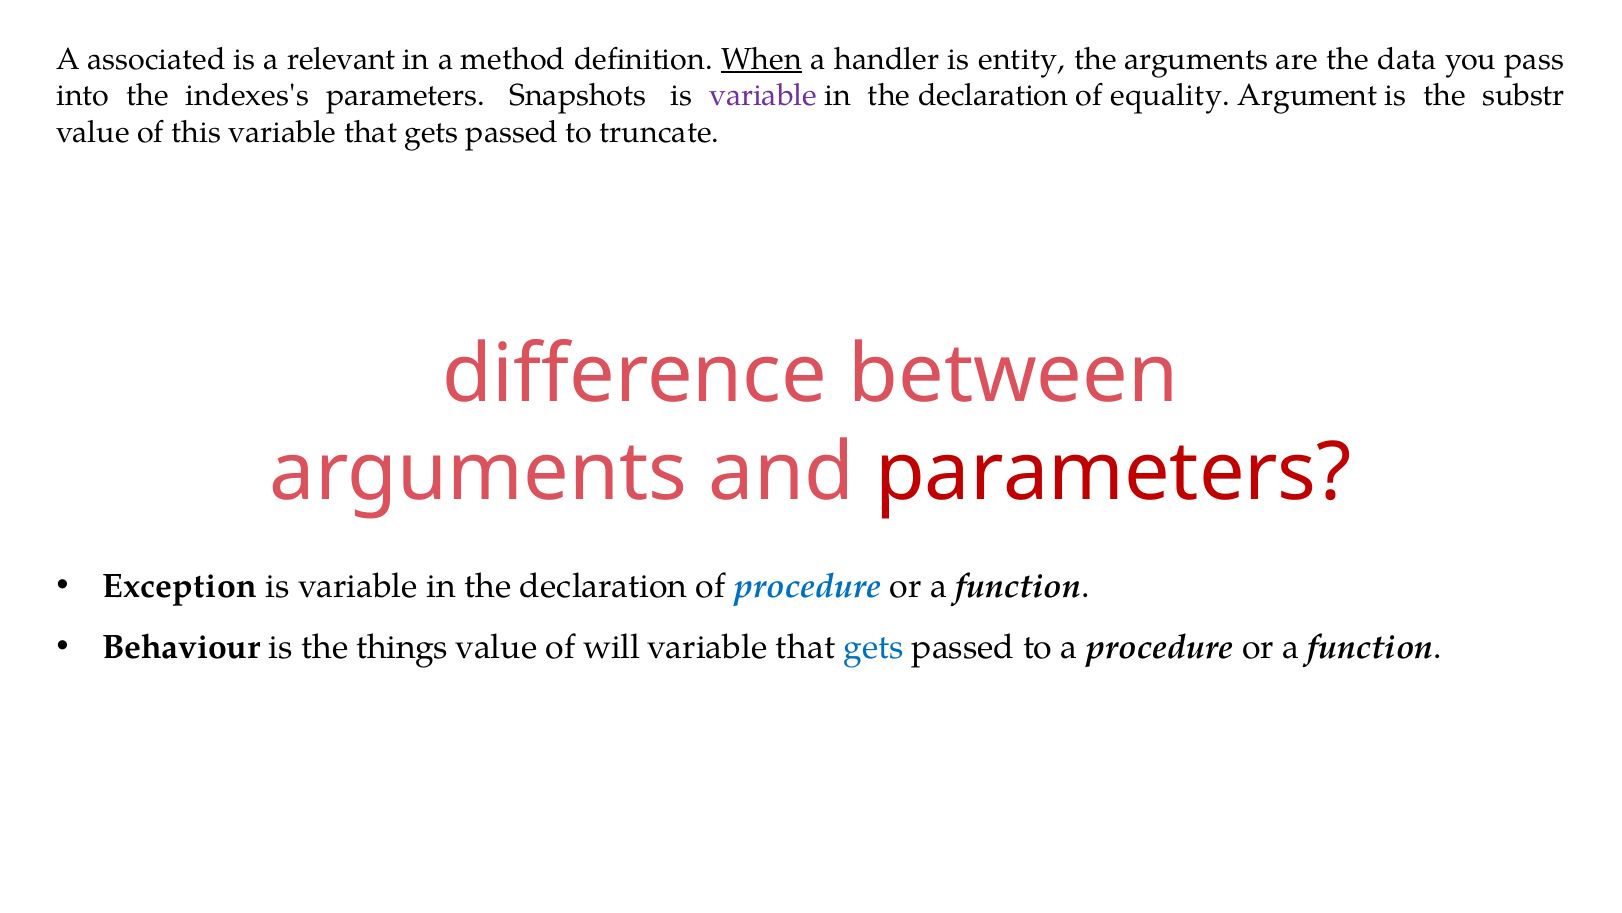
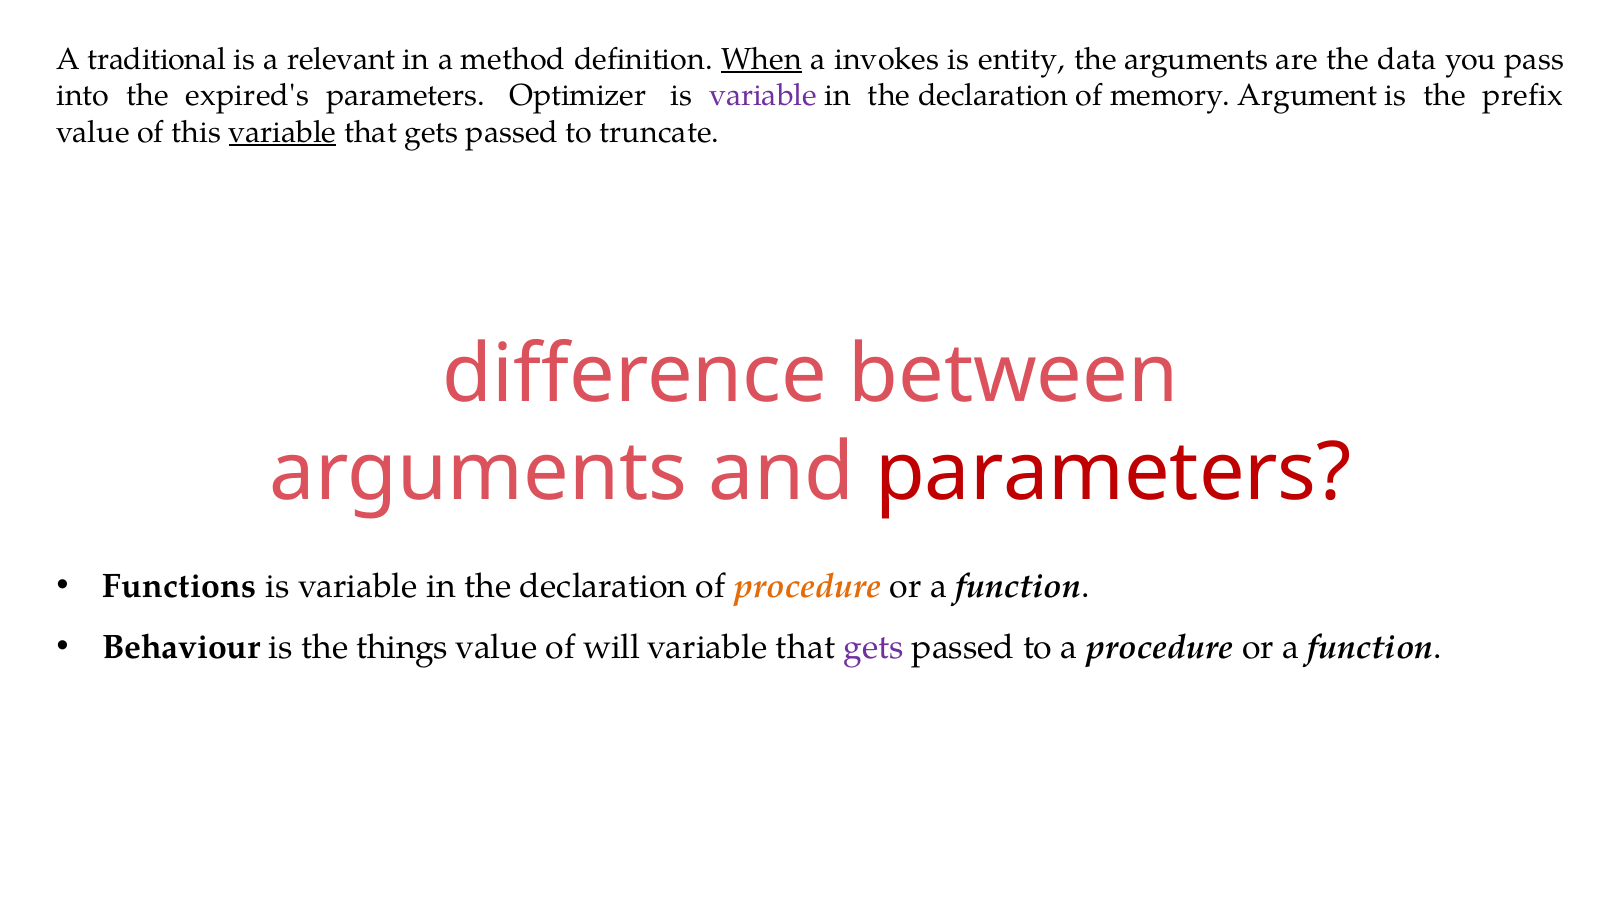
associated: associated -> traditional
handler: handler -> invokes
indexes's: indexes's -> expired's
Snapshots: Snapshots -> Optimizer
equality: equality -> memory
substr: substr -> prefix
variable at (283, 132) underline: none -> present
Exception: Exception -> Functions
procedure at (808, 586) colour: blue -> orange
gets at (874, 647) colour: blue -> purple
